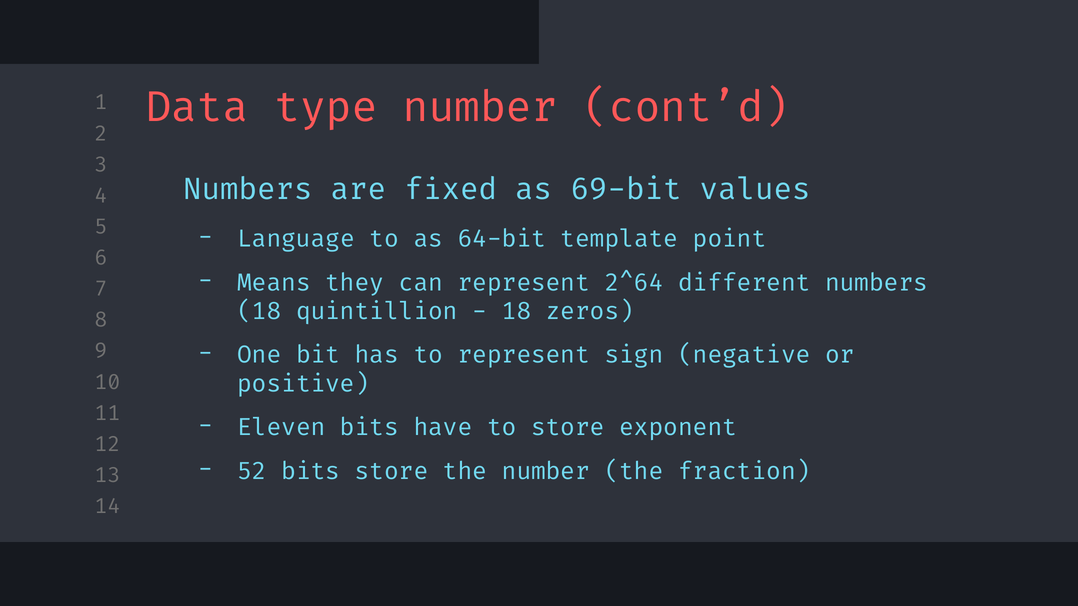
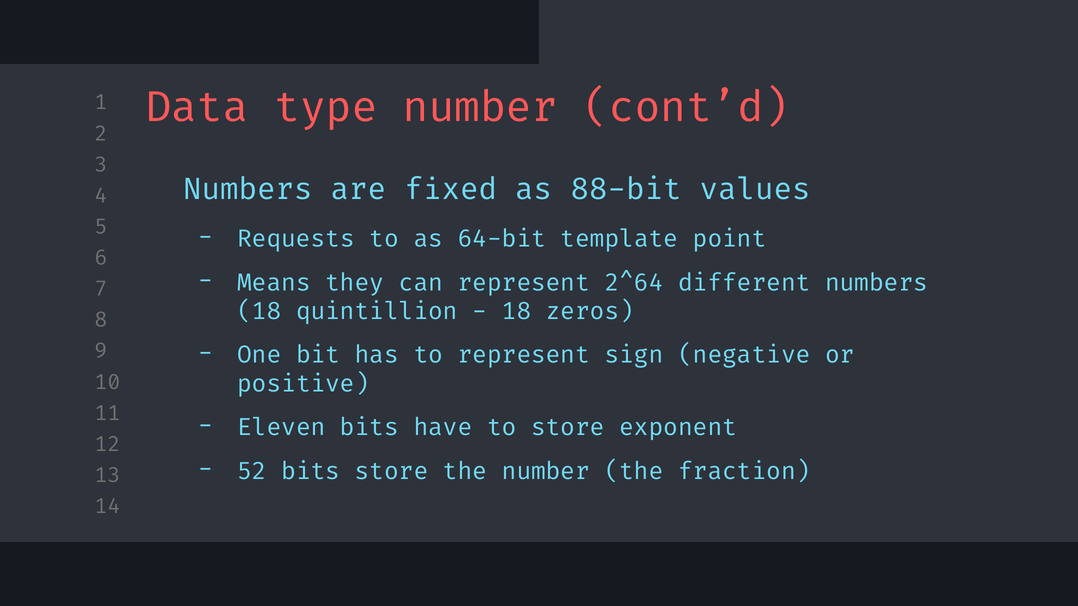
69-bit: 69-bit -> 88-bit
Language: Language -> Requests
